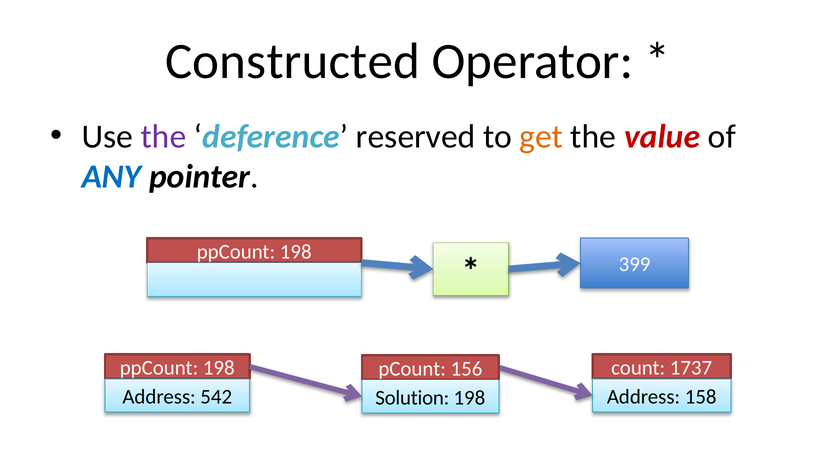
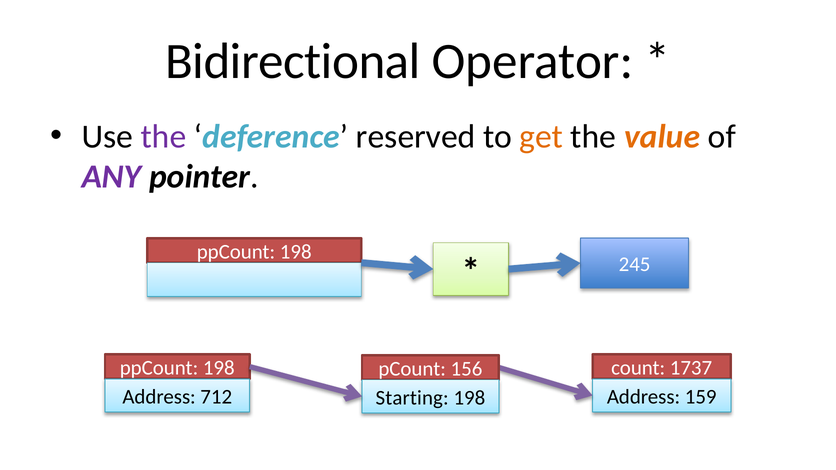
Constructed: Constructed -> Bidirectional
value colour: red -> orange
ANY colour: blue -> purple
399: 399 -> 245
542: 542 -> 712
158: 158 -> 159
Solution: Solution -> Starting
